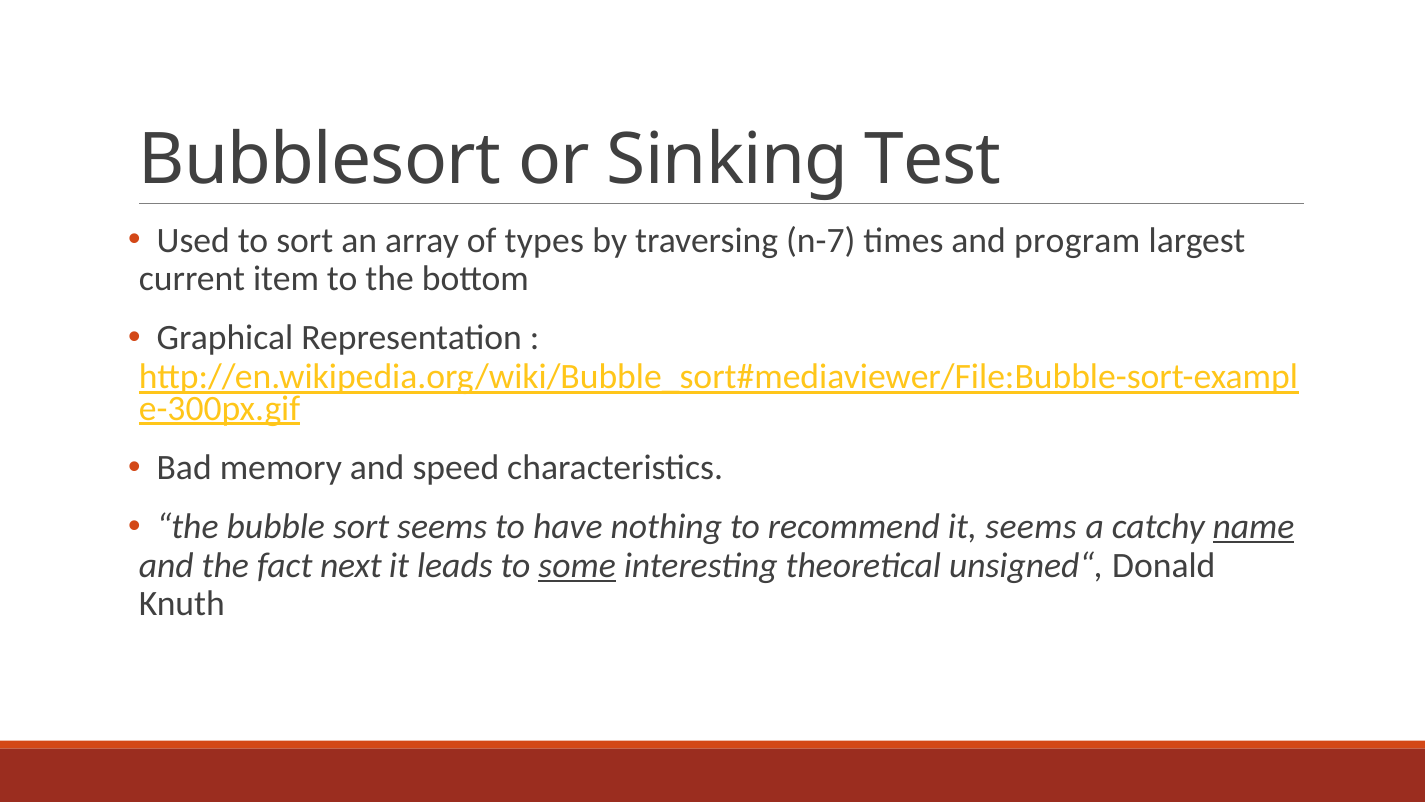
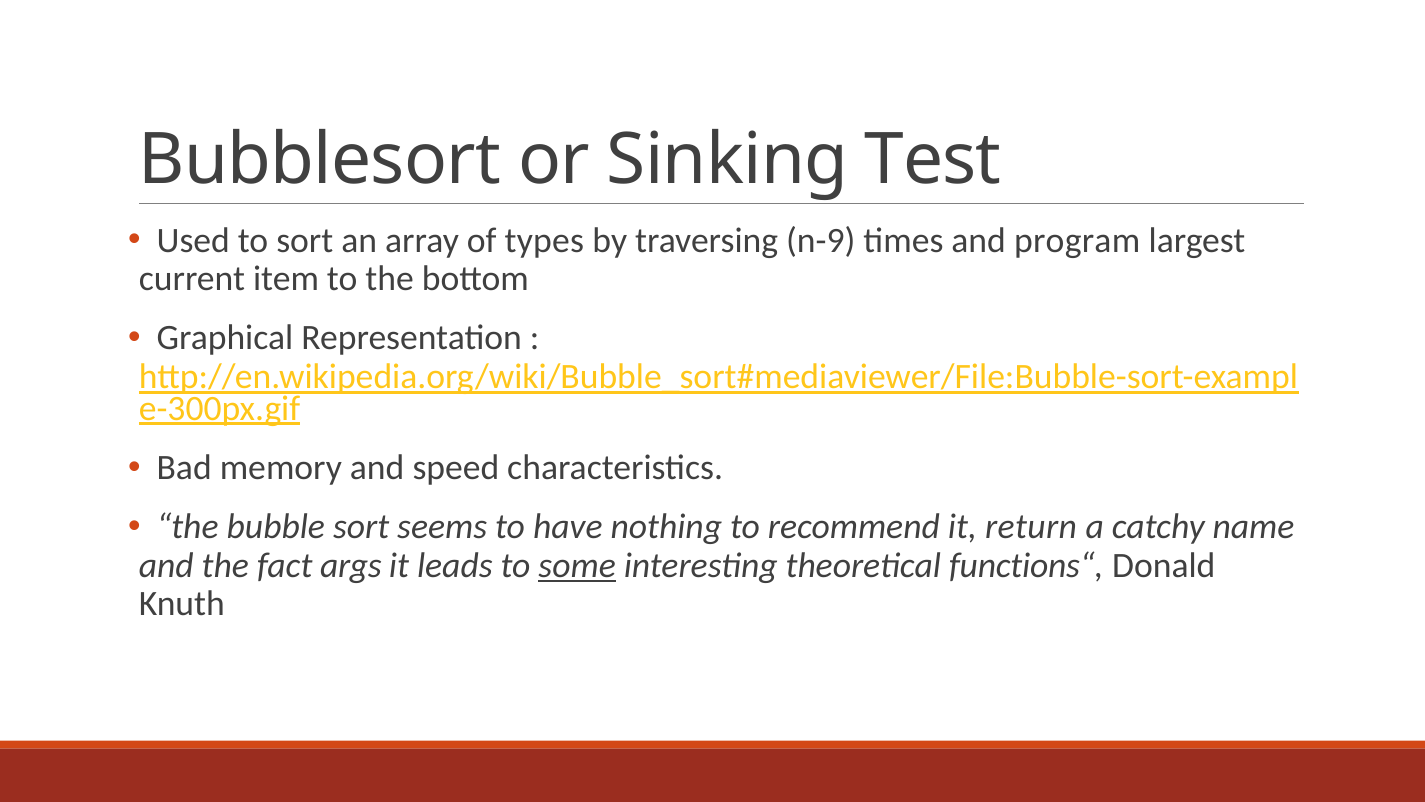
n-7: n-7 -> n-9
it seems: seems -> return
name underline: present -> none
next: next -> args
unsigned“: unsigned“ -> functions“
